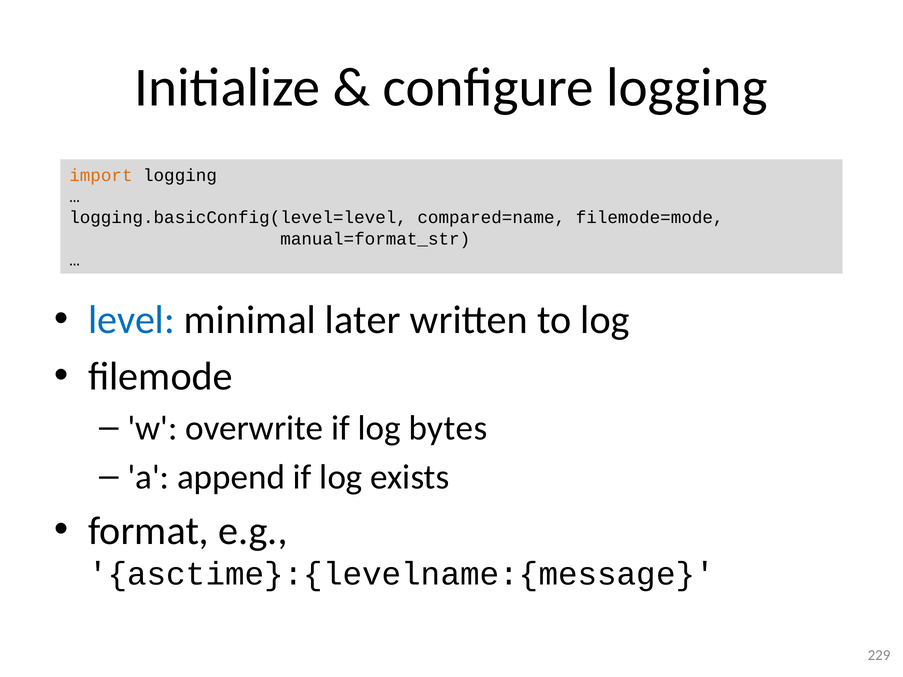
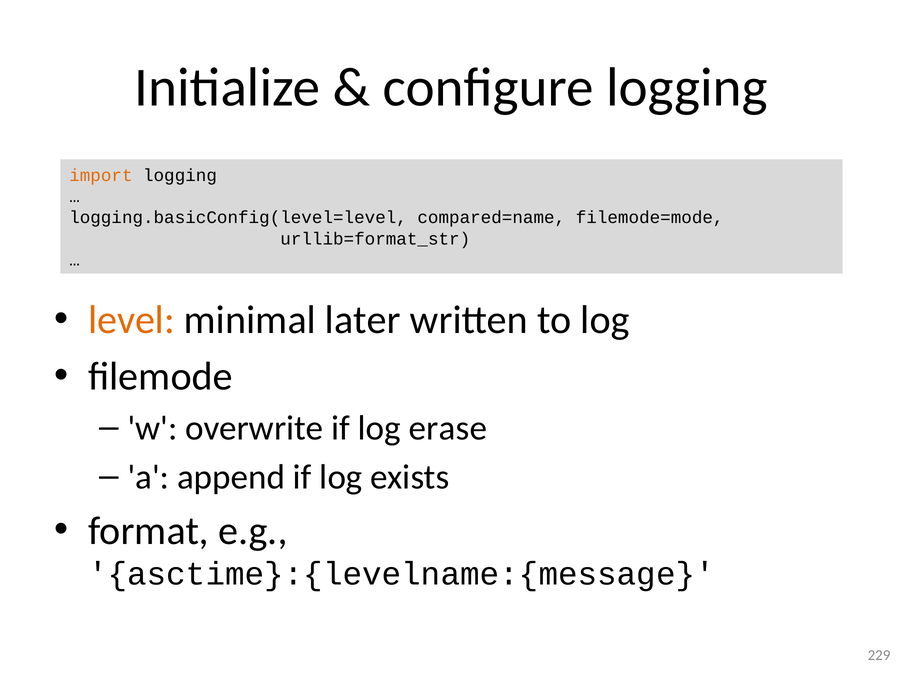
manual=format_str: manual=format_str -> urllib=format_str
level colour: blue -> orange
bytes: bytes -> erase
